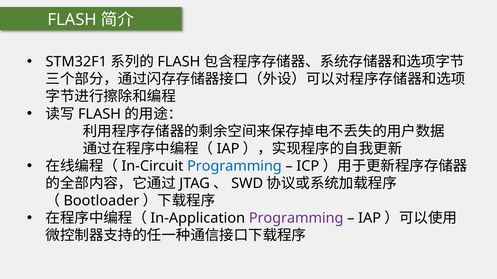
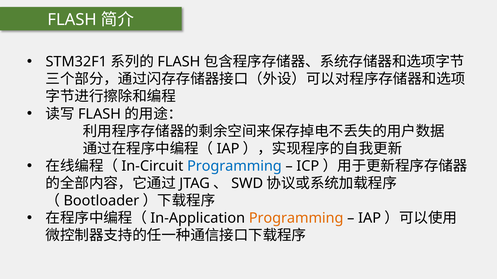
Programming at (296, 219) colour: purple -> orange
